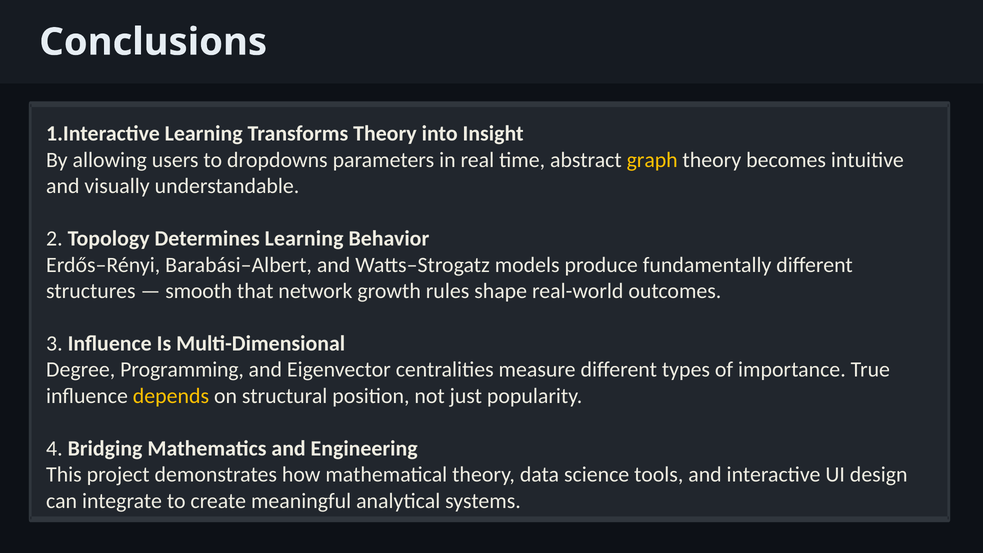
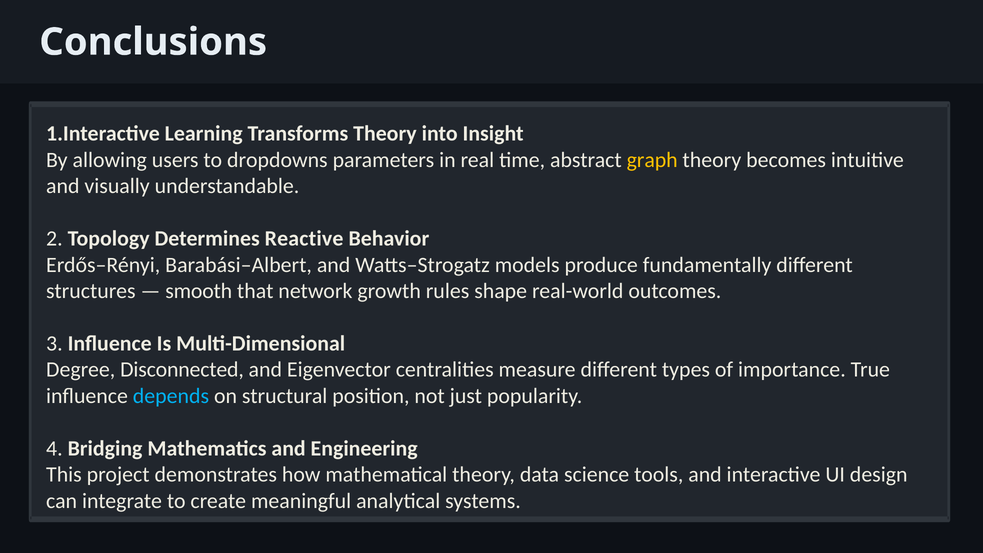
Determines Learning: Learning -> Reactive
Programming: Programming -> Disconnected
depends colour: yellow -> light blue
